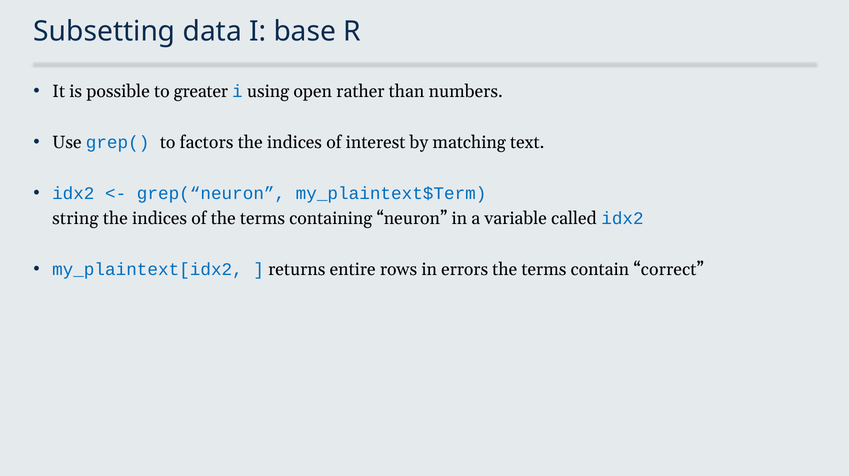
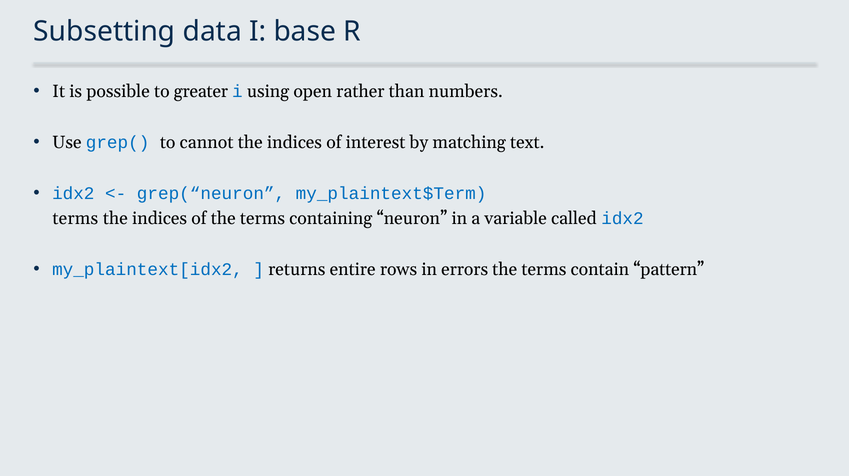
factors: factors -> cannot
string at (75, 218): string -> terms
correct: correct -> pattern
